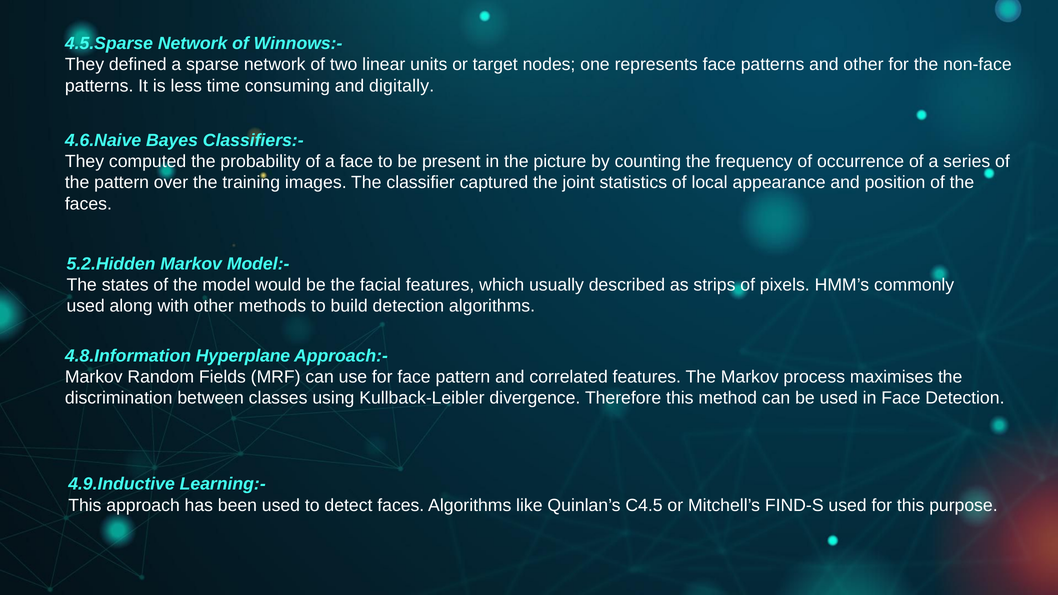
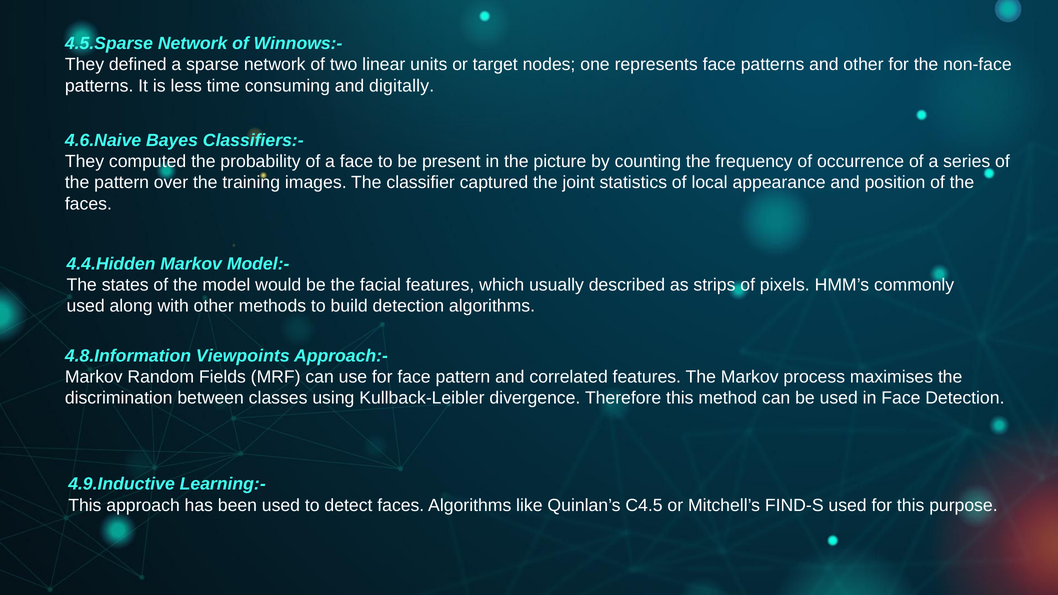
5.2.Hidden: 5.2.Hidden -> 4.4.Hidden
Hyperplane: Hyperplane -> Viewpoints
